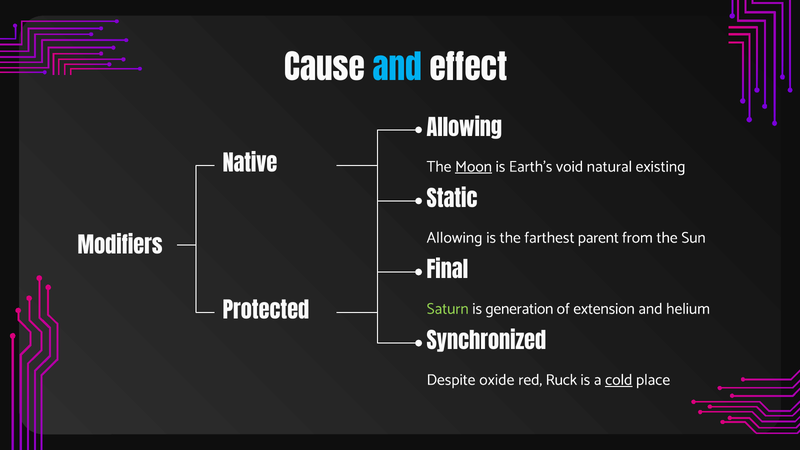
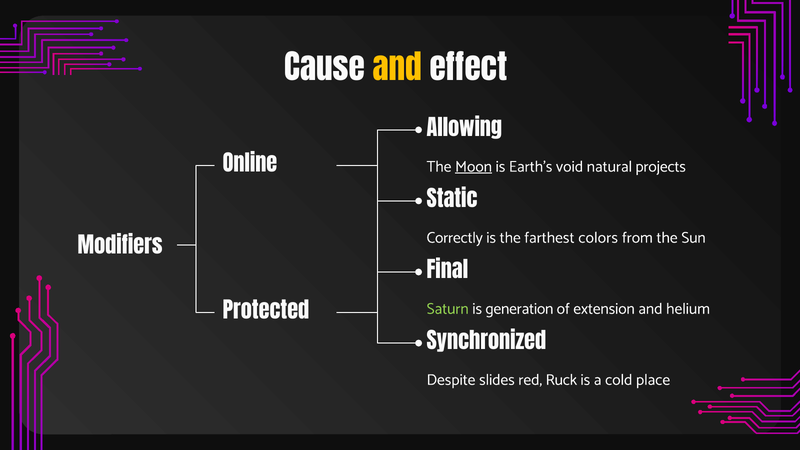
and at (397, 69) colour: light blue -> yellow
Native: Native -> Online
existing: existing -> projects
Allowing at (455, 238): Allowing -> Correctly
parent: parent -> colors
oxide: oxide -> slides
cold underline: present -> none
